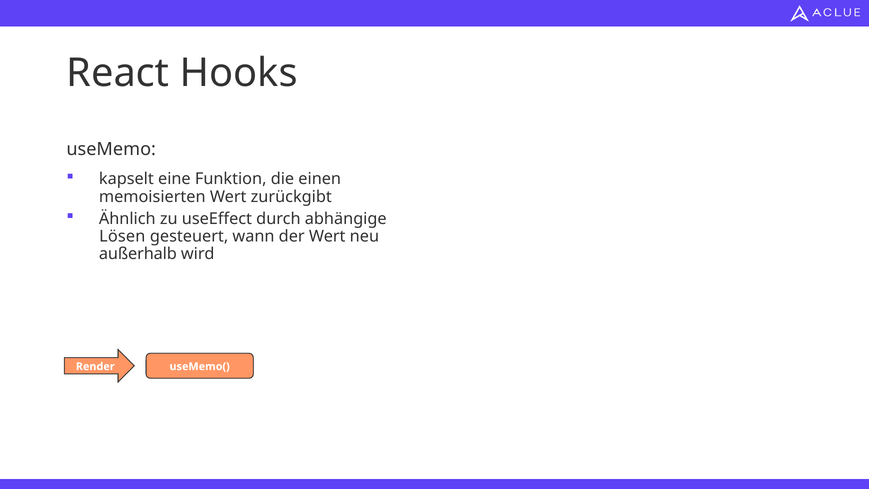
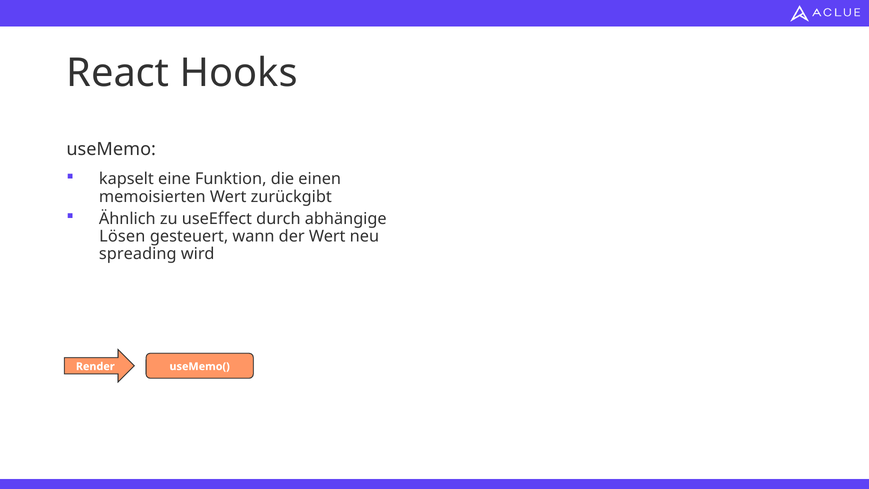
außerhalb: außerhalb -> spreading
